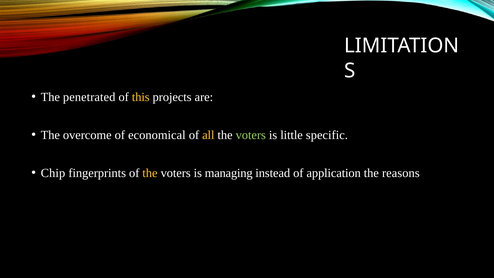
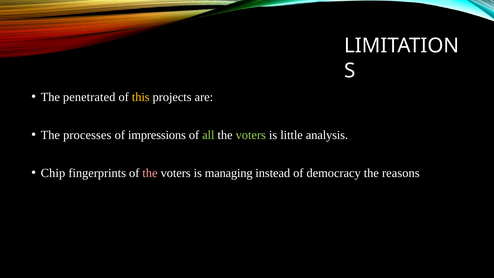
overcome: overcome -> processes
economical: economical -> impressions
all colour: yellow -> light green
specific: specific -> analysis
the at (150, 173) colour: yellow -> pink
application: application -> democracy
